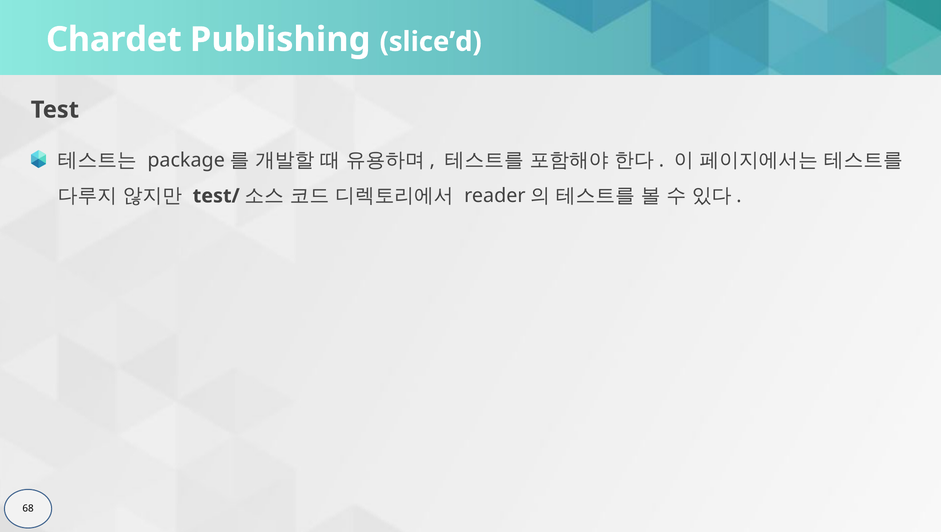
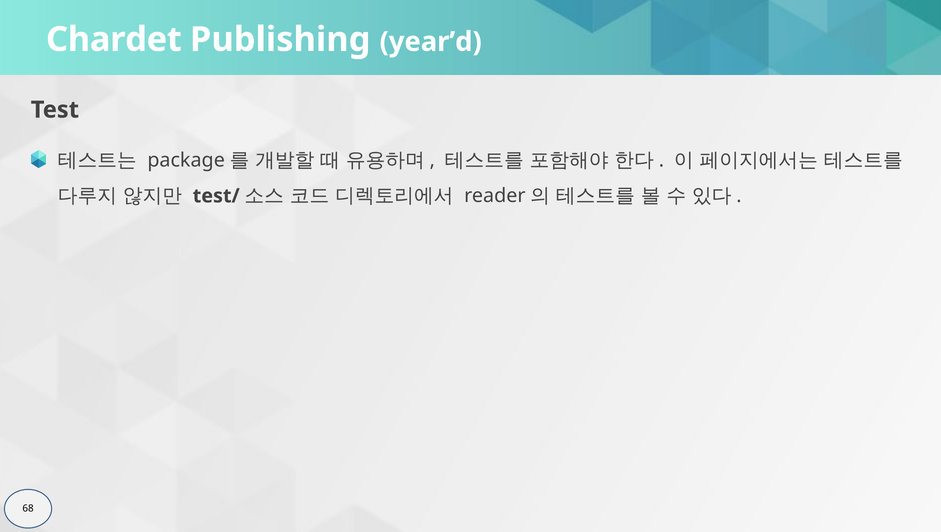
slice’d: slice’d -> year’d
